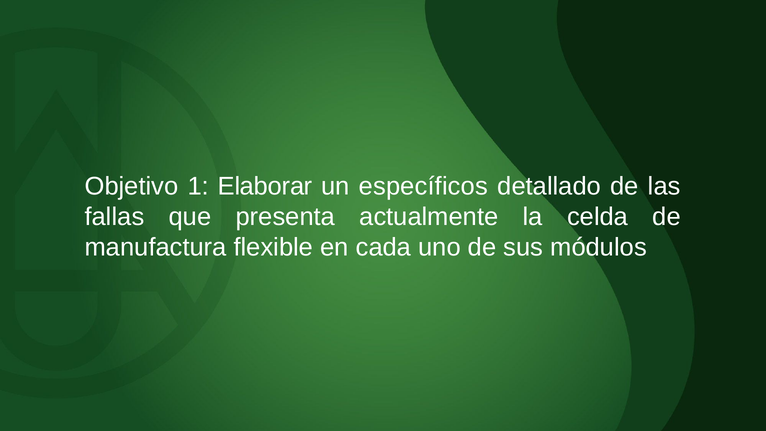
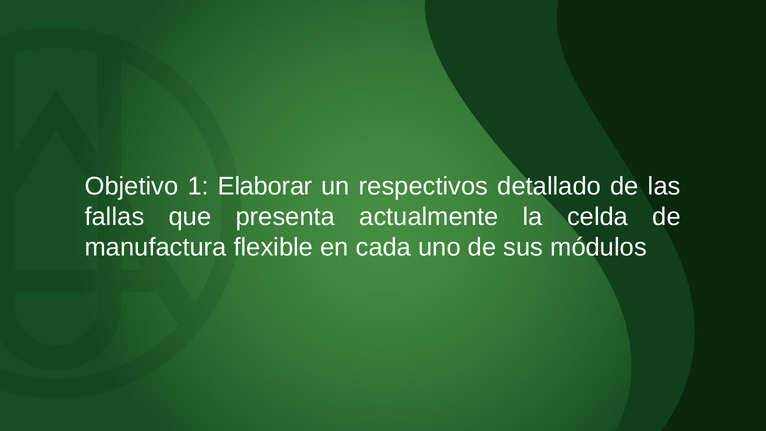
específicos: específicos -> respectivos
